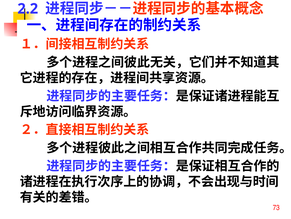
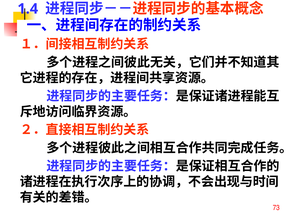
2.2: 2.2 -> 1.4
